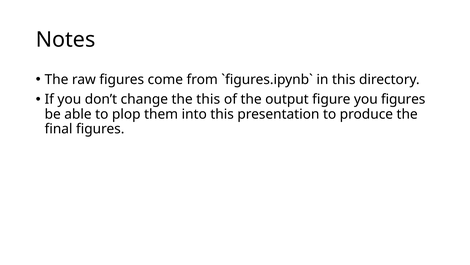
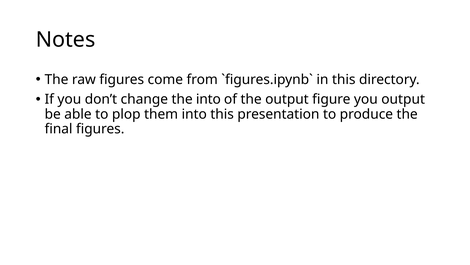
the this: this -> into
you figures: figures -> output
